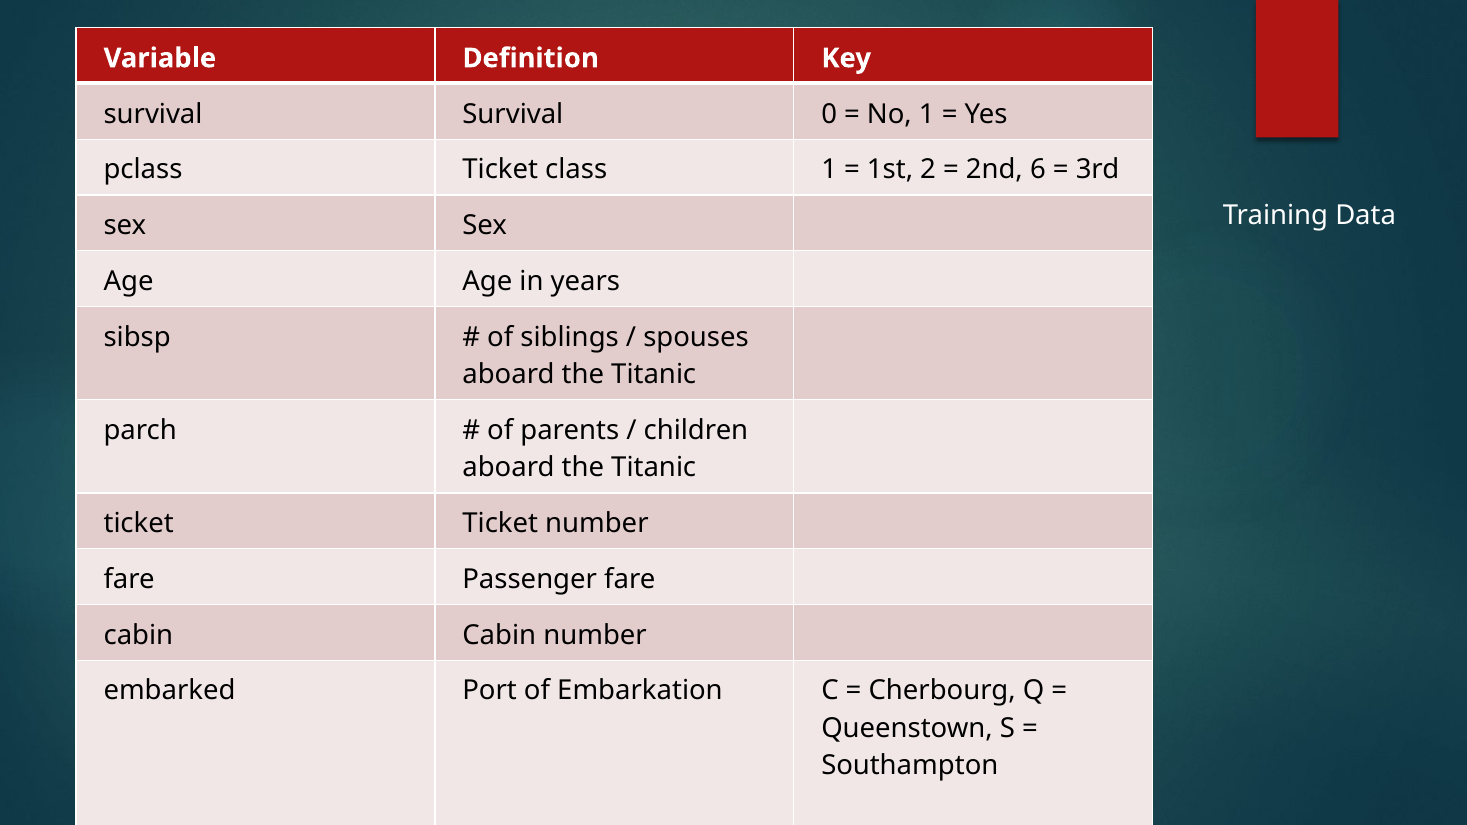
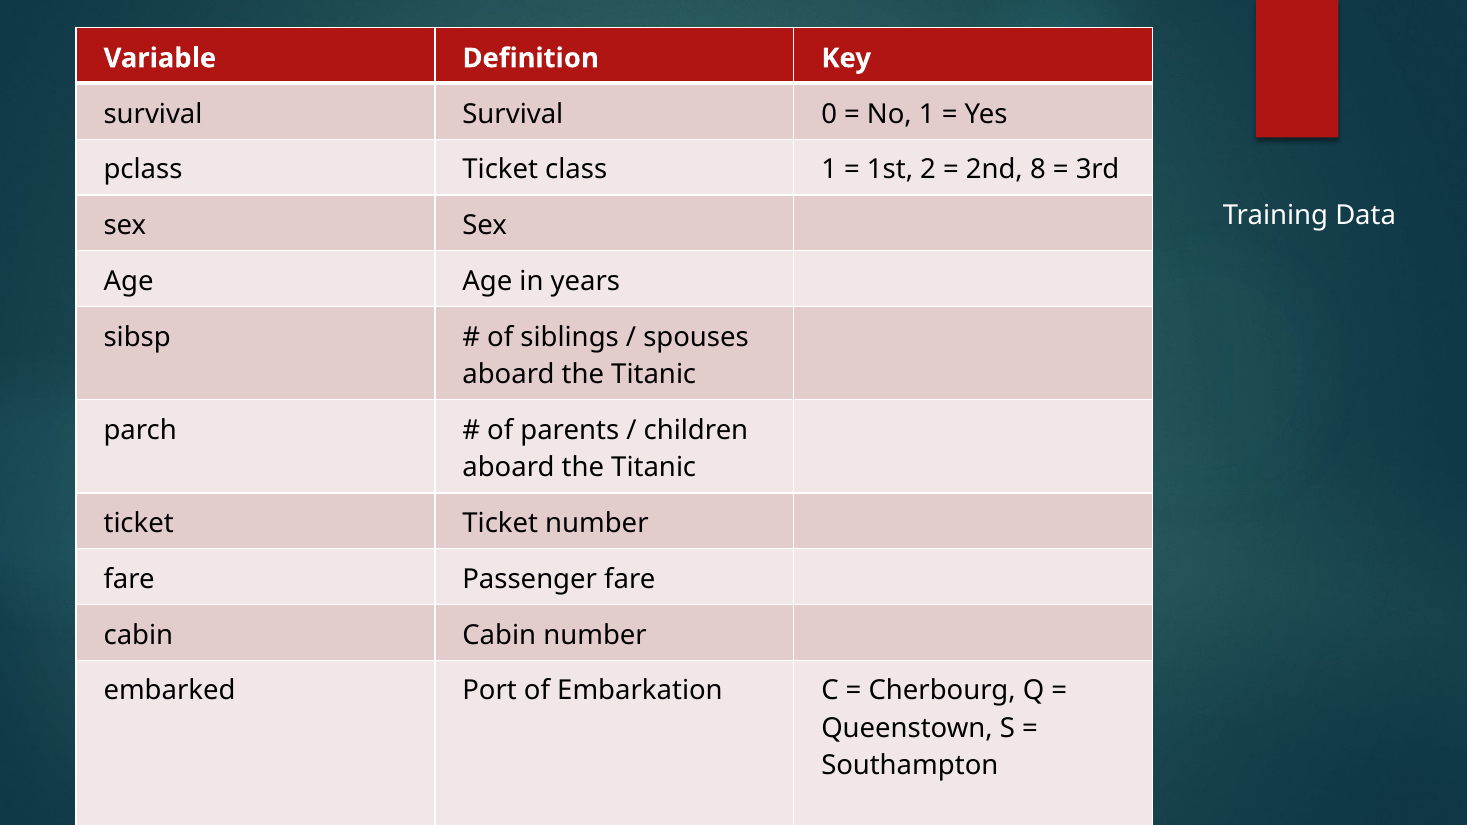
6: 6 -> 8
